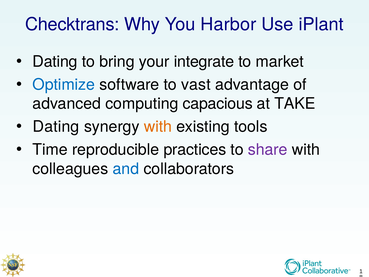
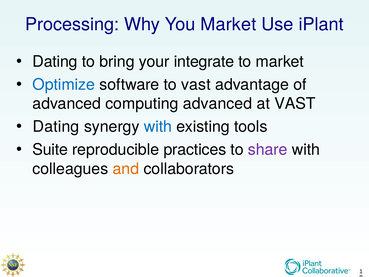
Checktrans: Checktrans -> Processing
You Harbor: Harbor -> Market
computing capacious: capacious -> advanced
at TAKE: TAKE -> VAST
with at (158, 127) colour: orange -> blue
Time: Time -> Suite
and colour: blue -> orange
